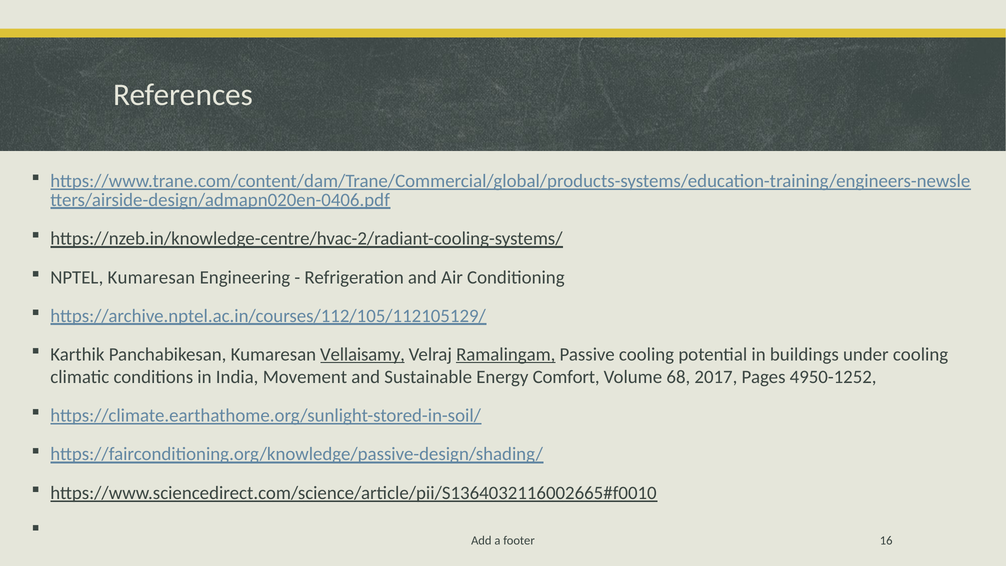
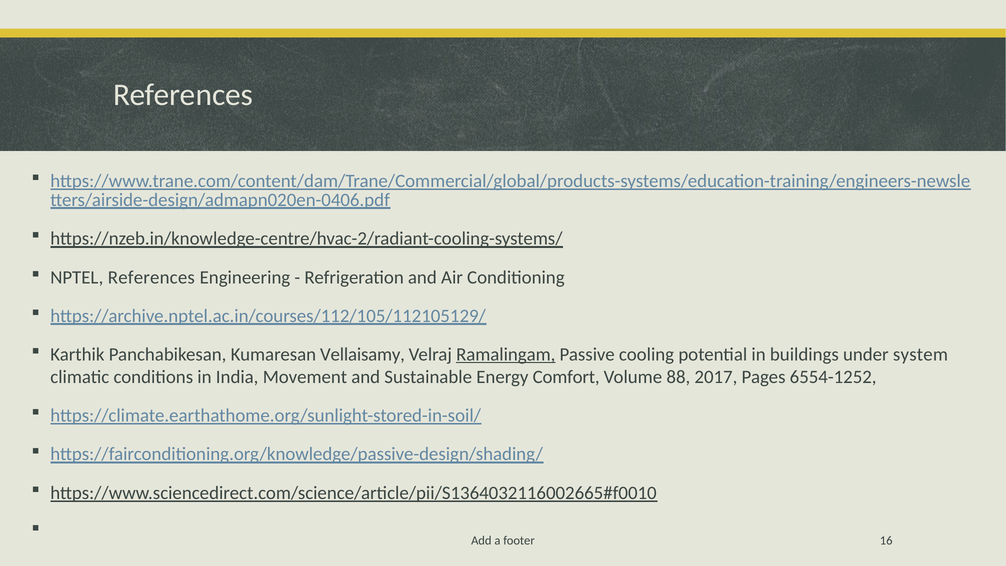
NPTEL Kumaresan: Kumaresan -> References
Vellaisamy underline: present -> none
under cooling: cooling -> system
68: 68 -> 88
4950-1252: 4950-1252 -> 6554-1252
